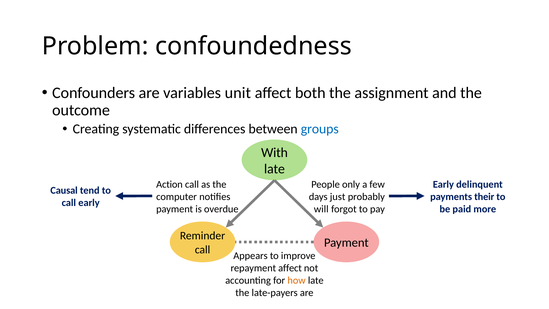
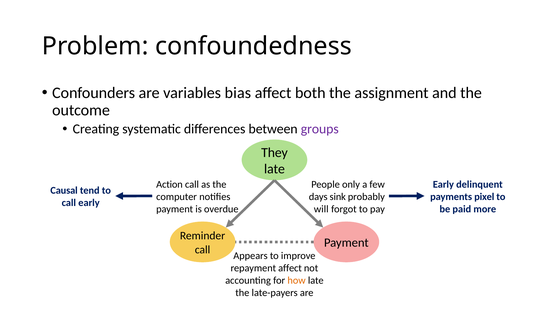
unit: unit -> bias
groups colour: blue -> purple
With: With -> They
their: their -> pixel
just: just -> sink
